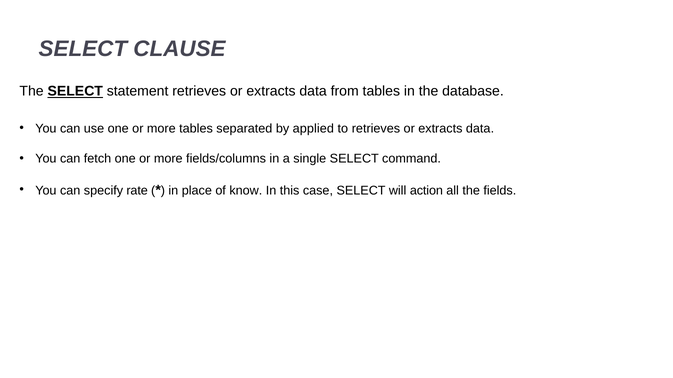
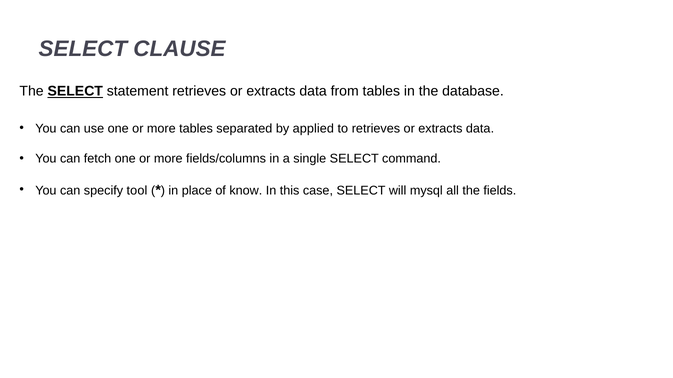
rate: rate -> tool
action: action -> mysql
